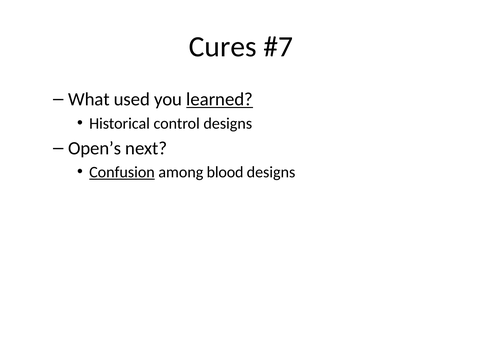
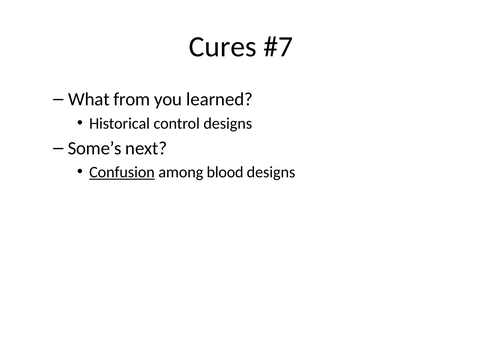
used: used -> from
learned underline: present -> none
Open’s: Open’s -> Some’s
